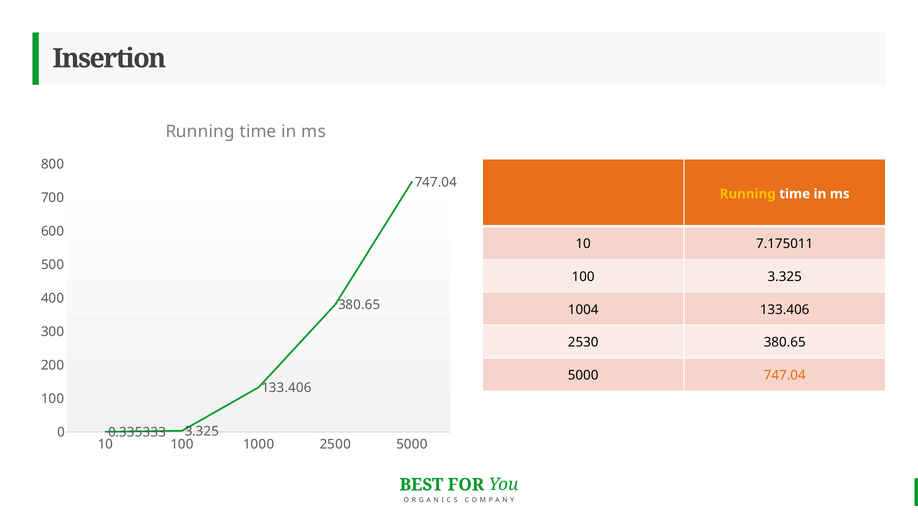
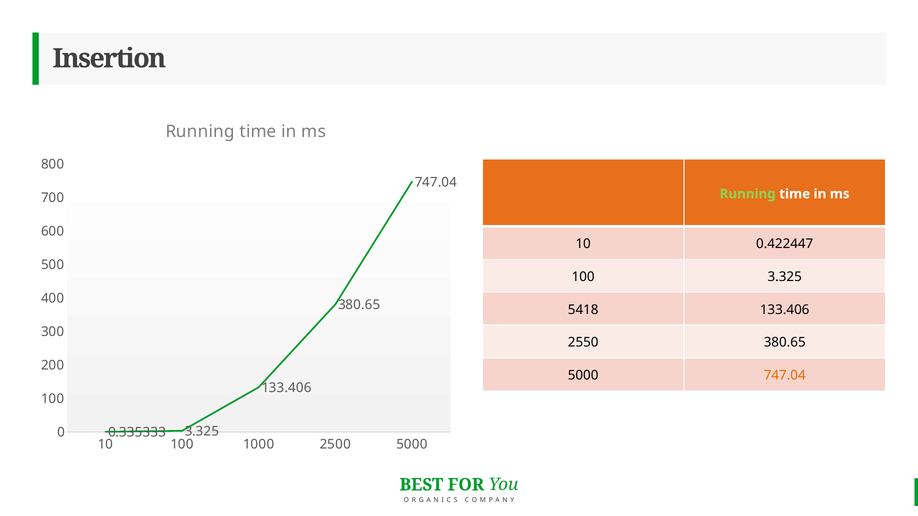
Running at (748, 194) colour: yellow -> light green
7.175011: 7.175011 -> 0.422447
1004: 1004 -> 5418
2530: 2530 -> 2550
